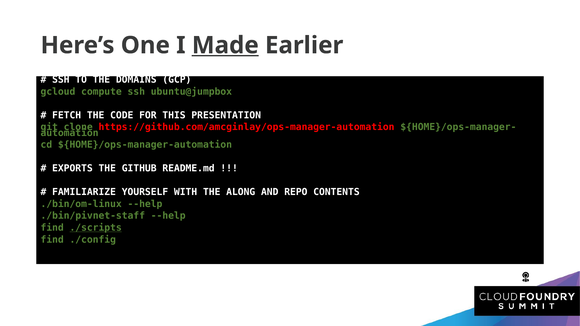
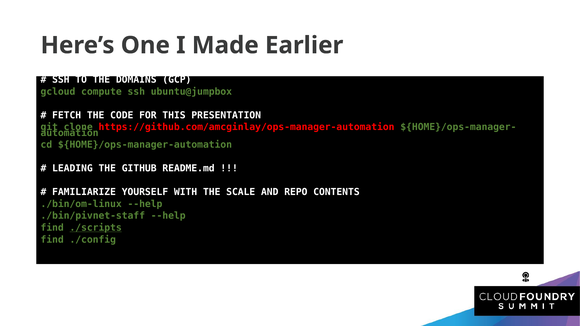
Made underline: present -> none
EXPORTS: EXPORTS -> LEADING
ALONG: ALONG -> SCALE
